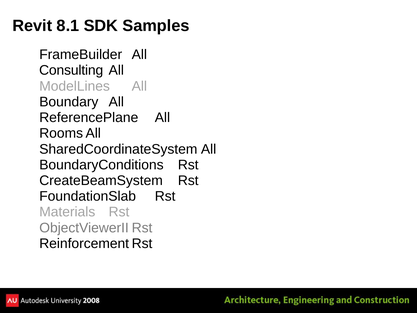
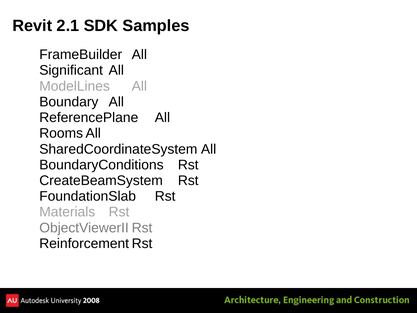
8.1: 8.1 -> 2.1
Consulting: Consulting -> Significant
